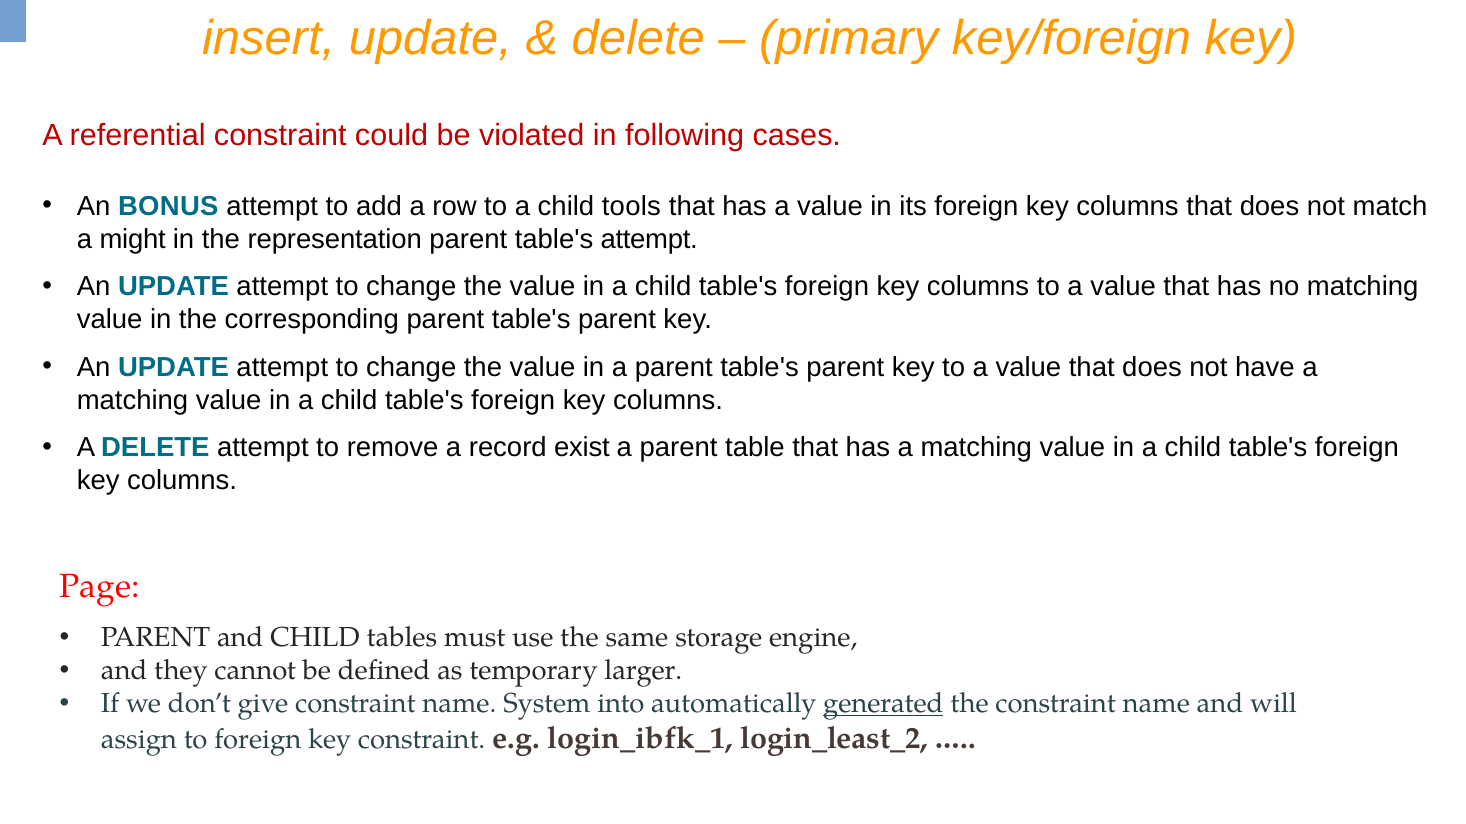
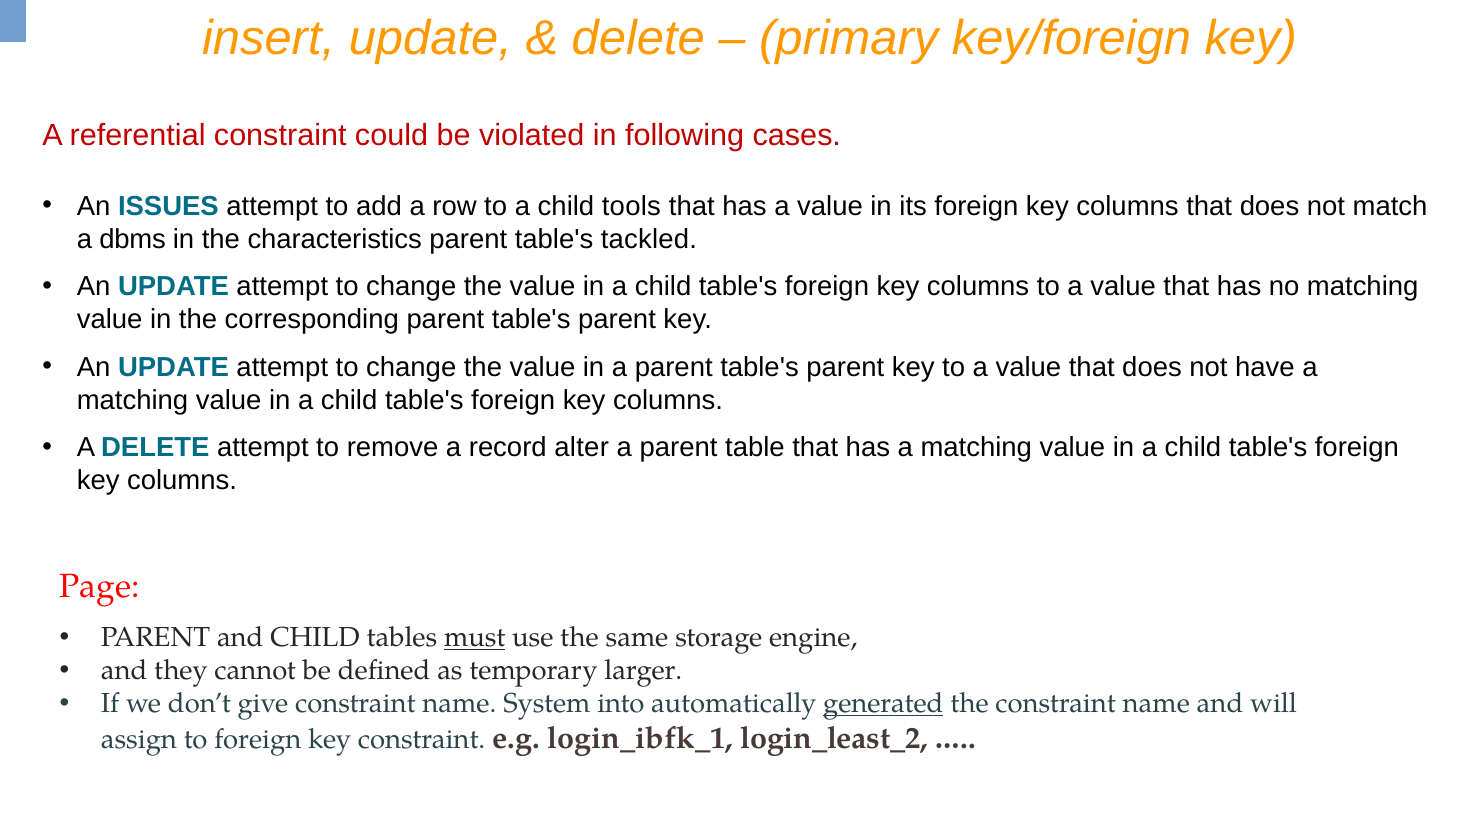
BONUS: BONUS -> ISSUES
might: might -> dbms
representation: representation -> characteristics
table's attempt: attempt -> tackled
exist: exist -> alter
must underline: none -> present
